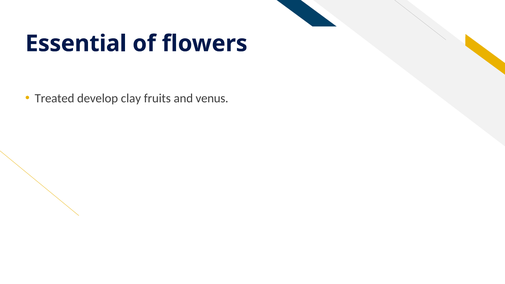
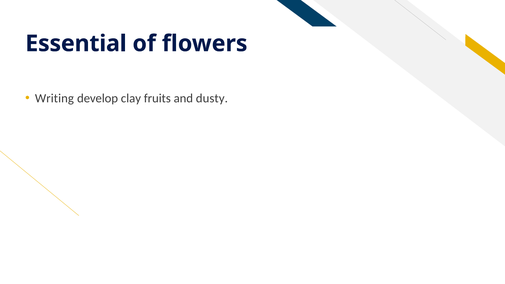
Treated: Treated -> Writing
venus: venus -> dusty
